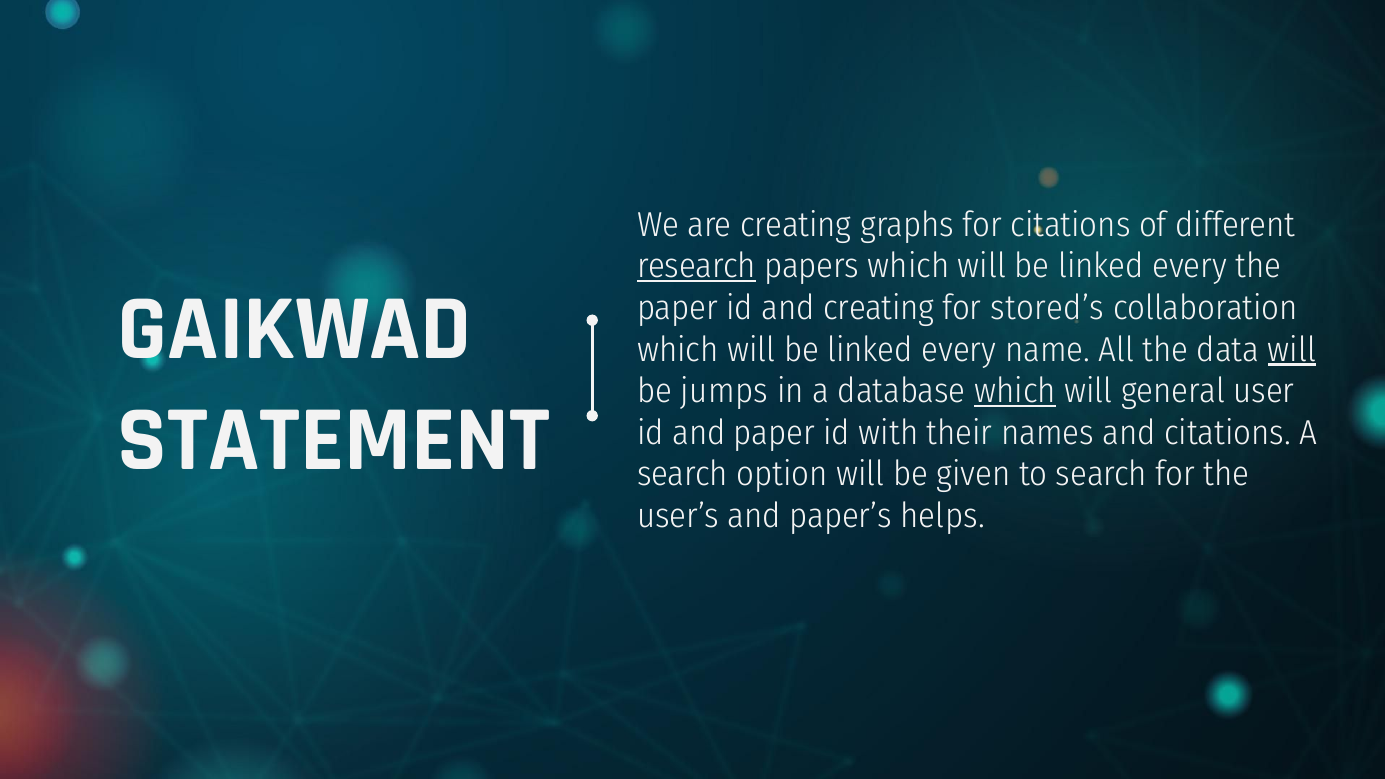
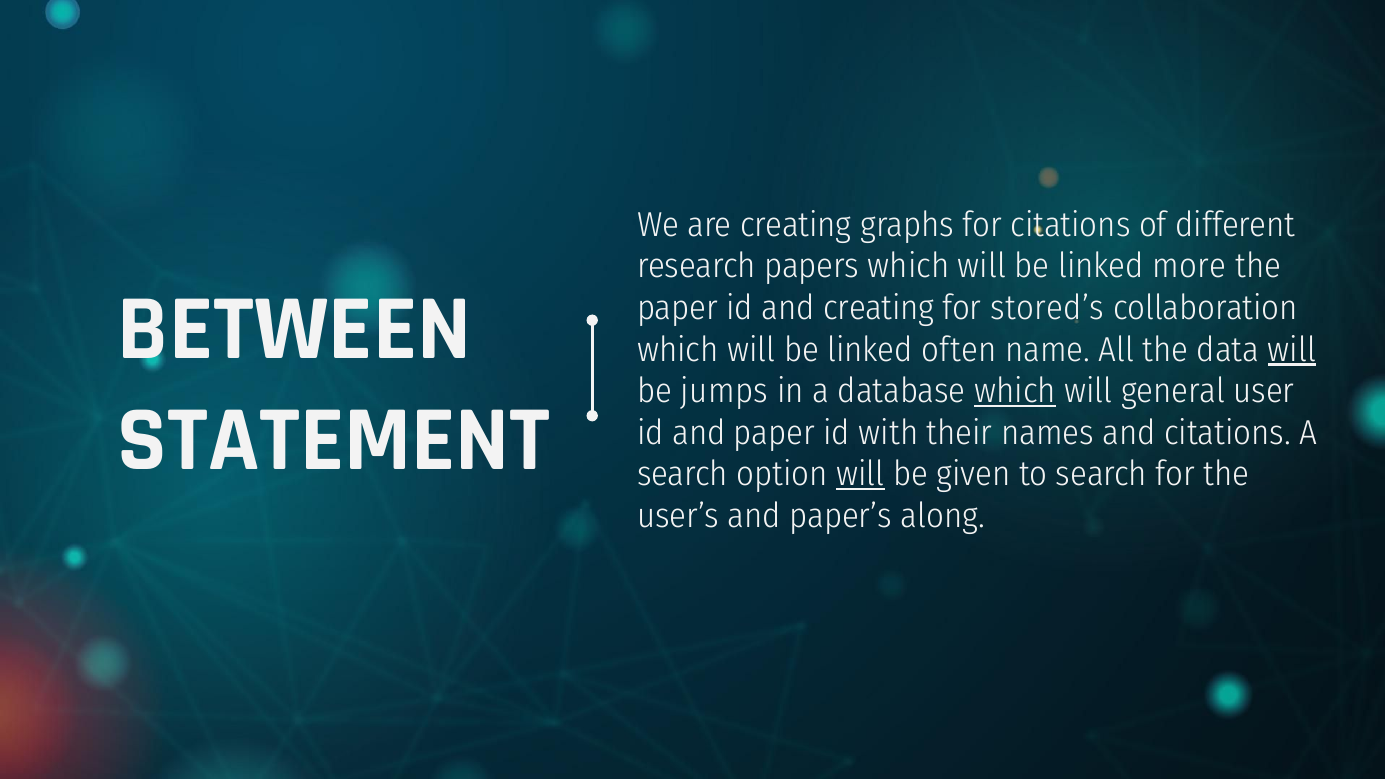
research underline: present -> none
every at (1190, 267): every -> more
GAIKWAD: GAIKWAD -> BETWEEN
every at (959, 350): every -> often
will at (861, 474) underline: none -> present
helps: helps -> along
